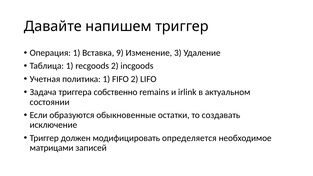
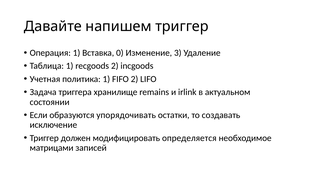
9: 9 -> 0
собственно: собственно -> хранилище
обыкновенные: обыкновенные -> упорядочивать
